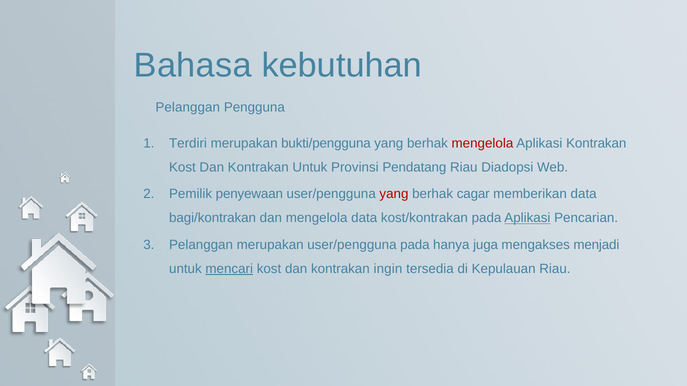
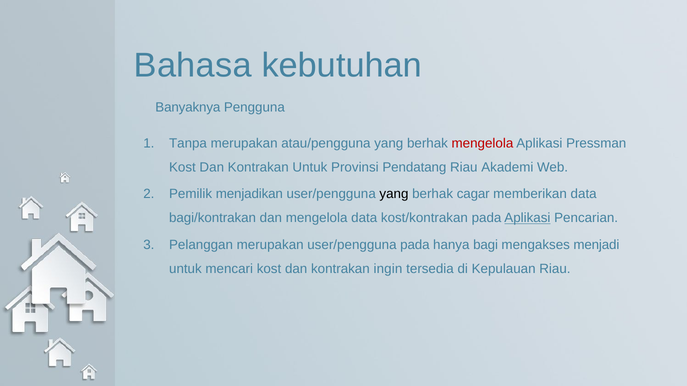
Pelanggan at (188, 108): Pelanggan -> Banyaknya
Terdiri: Terdiri -> Tanpa
bukti/pengguna: bukti/pengguna -> atau/pengguna
Aplikasi Kontrakan: Kontrakan -> Pressman
Diadopsi: Diadopsi -> Akademi
penyewaan: penyewaan -> menjadikan
yang at (394, 194) colour: red -> black
juga: juga -> bagi
mencari underline: present -> none
